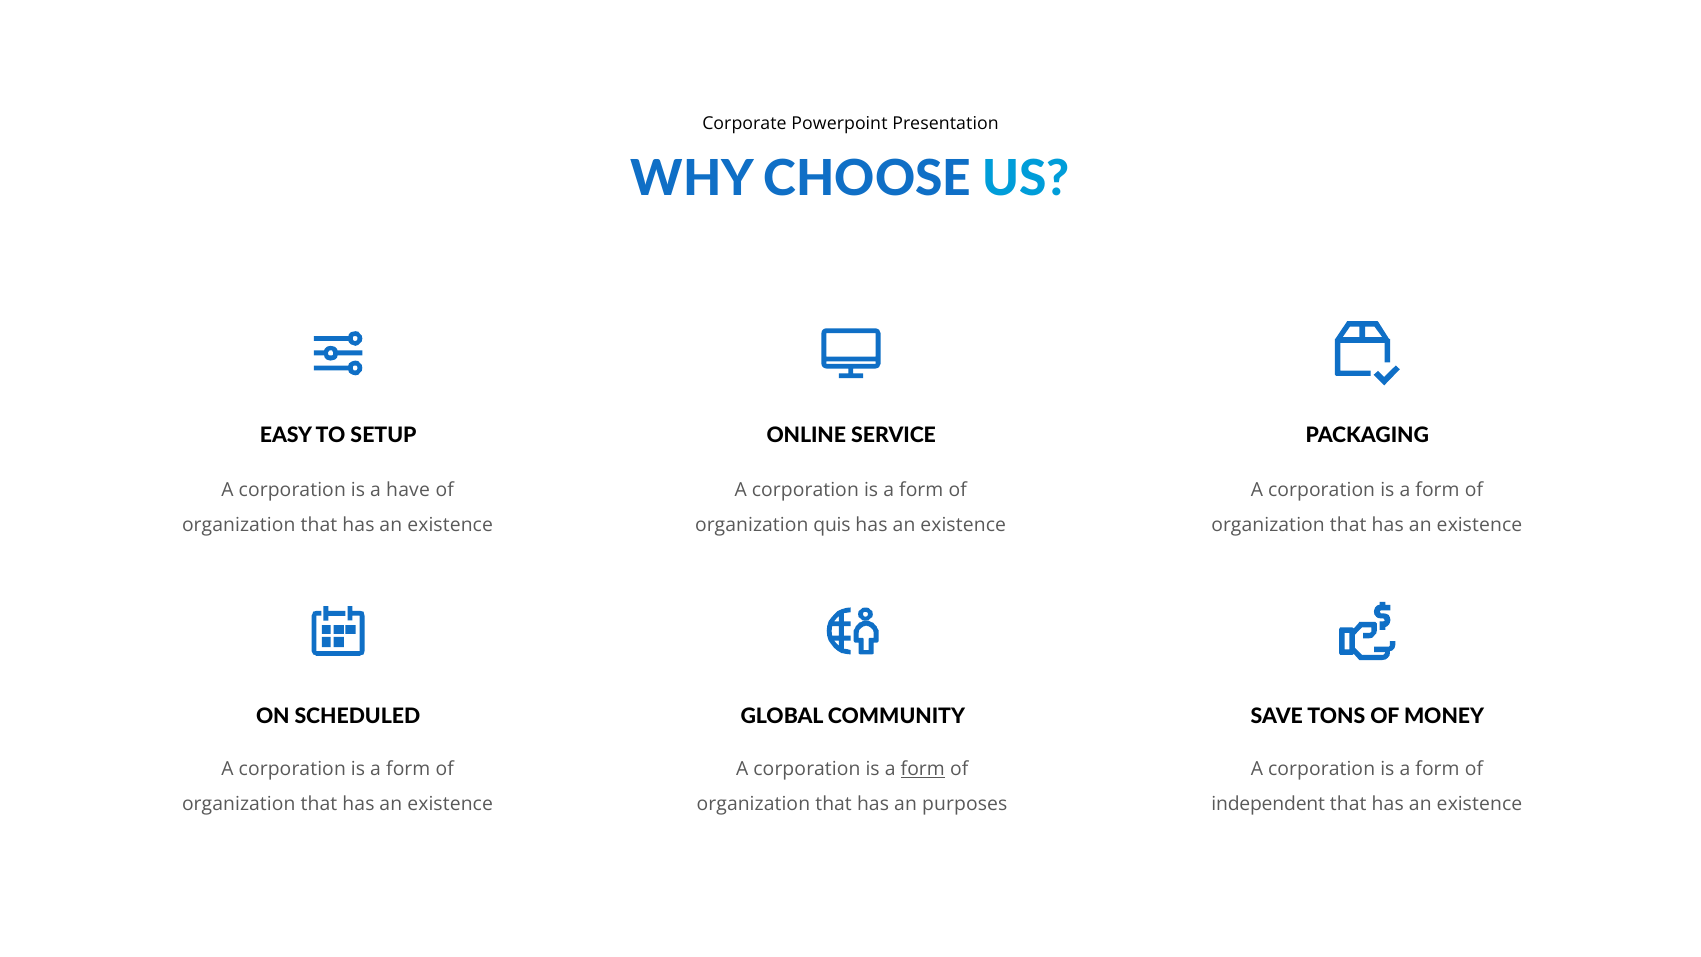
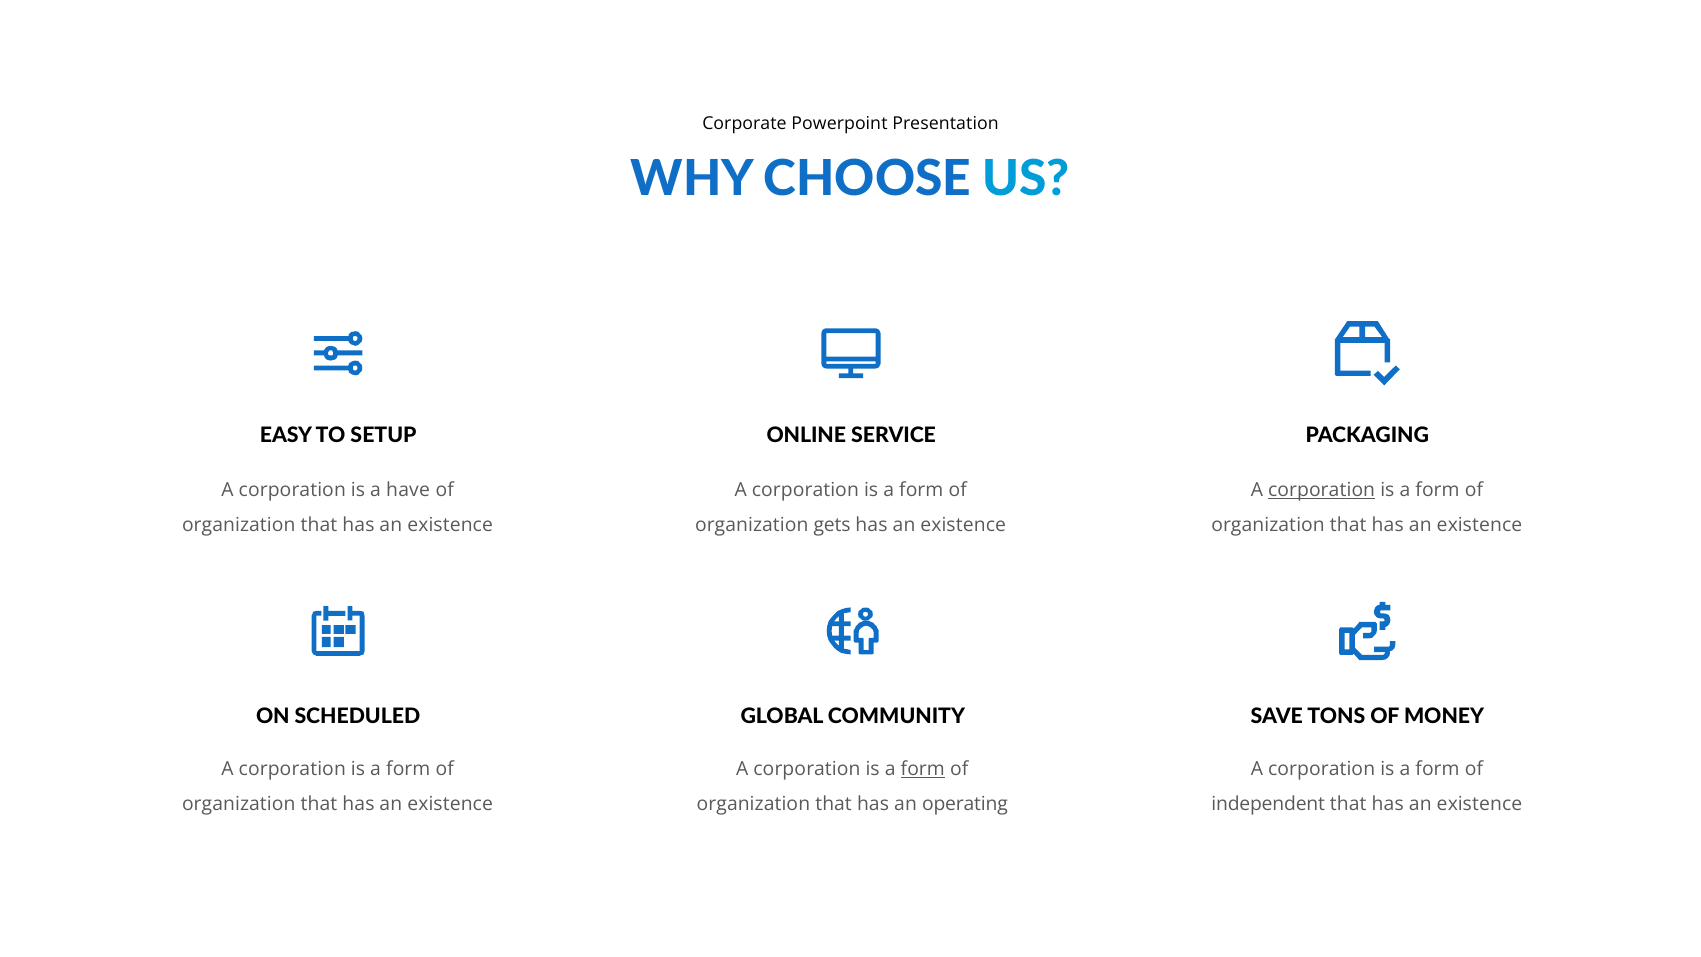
corporation at (1322, 490) underline: none -> present
quis: quis -> gets
purposes: purposes -> operating
